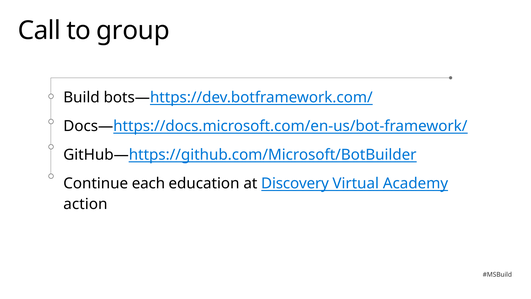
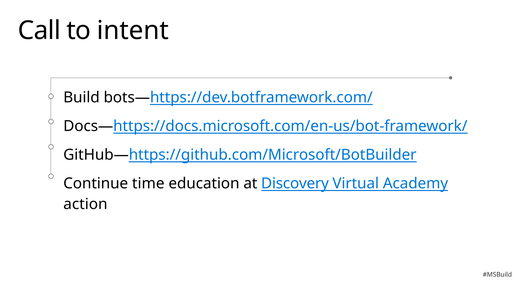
group: group -> intent
each: each -> time
